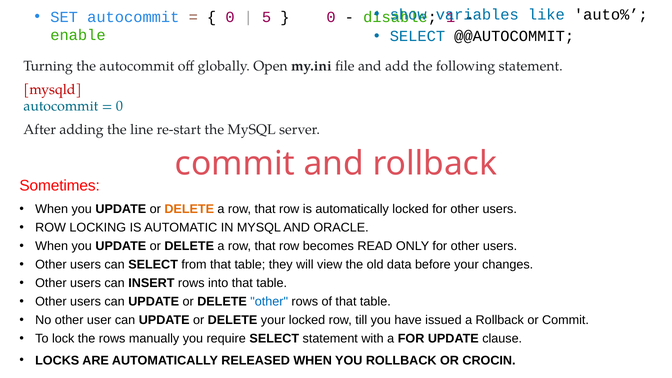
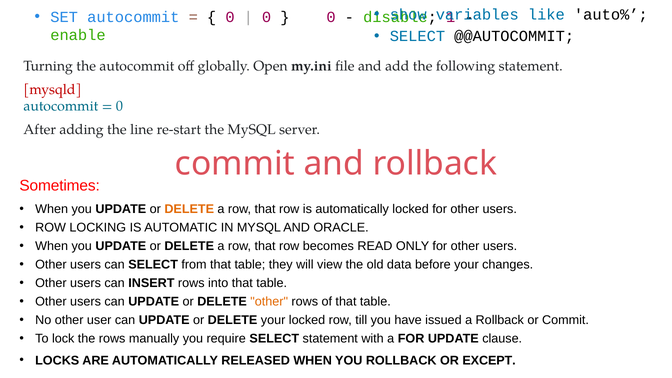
5 at (267, 17): 5 -> 0
other at (269, 302) colour: blue -> orange
CROCIN: CROCIN -> EXCEPT
